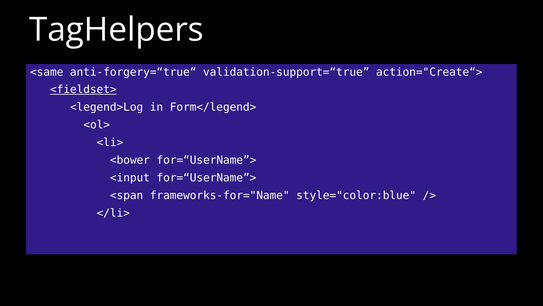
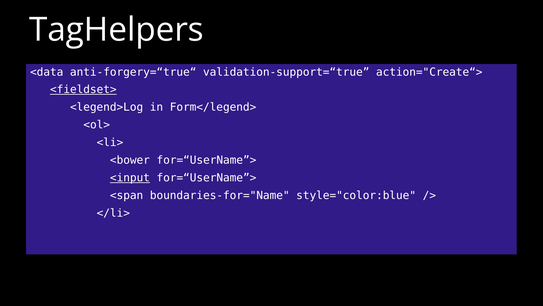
<same: <same -> <data
<input underline: none -> present
frameworks-for="Name: frameworks-for="Name -> boundaries-for="Name
